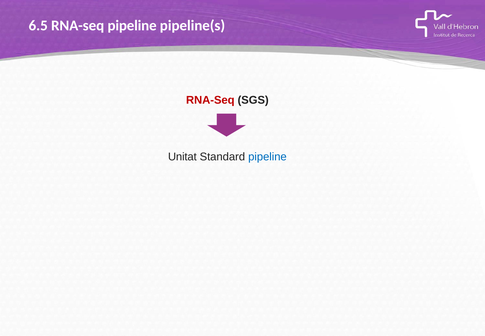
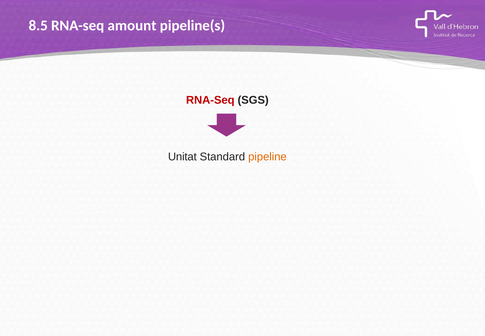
6.5: 6.5 -> 8.5
RNA-seq pipeline: pipeline -> amount
pipeline at (267, 157) colour: blue -> orange
